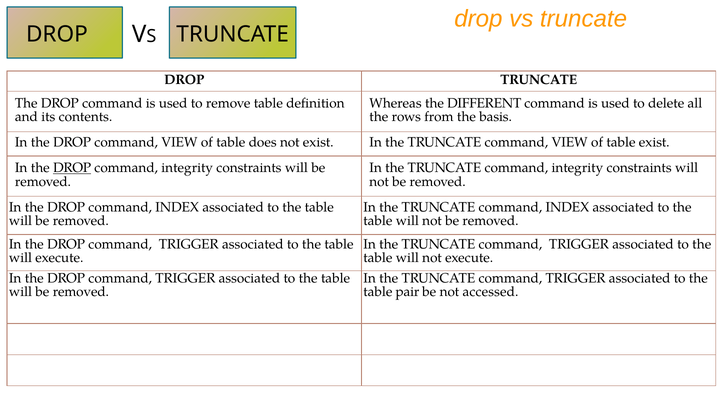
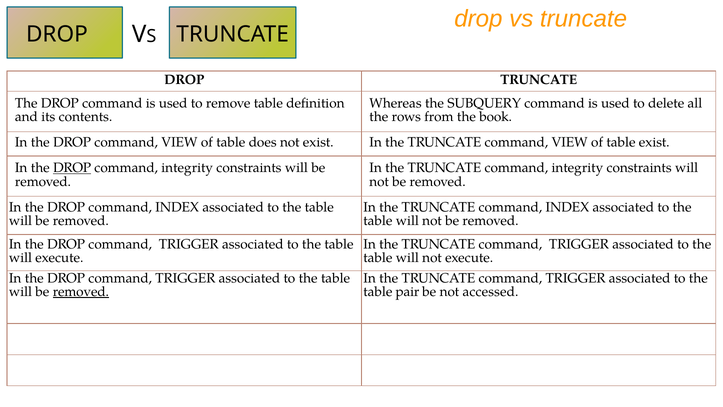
DIFFERENT: DIFFERENT -> SUBQUERY
basis: basis -> book
removed at (81, 292) underline: none -> present
